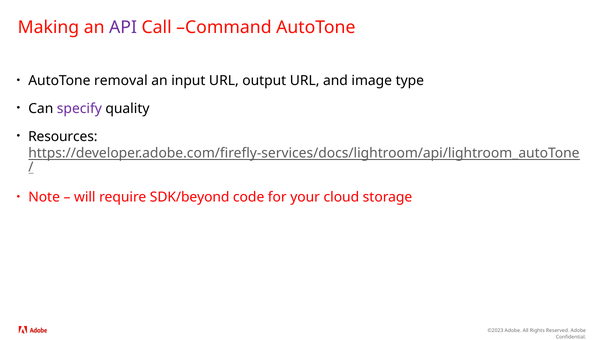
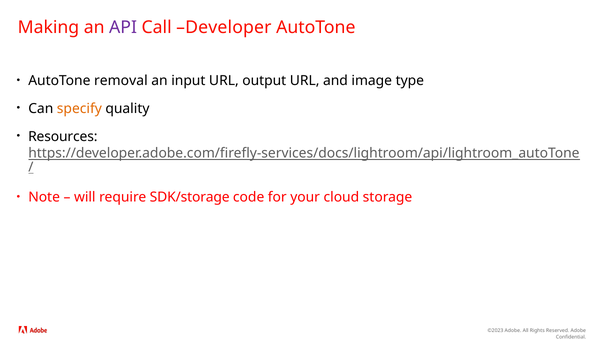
Command: Command -> Developer
specify colour: purple -> orange
SDK/beyond: SDK/beyond -> SDK/storage
